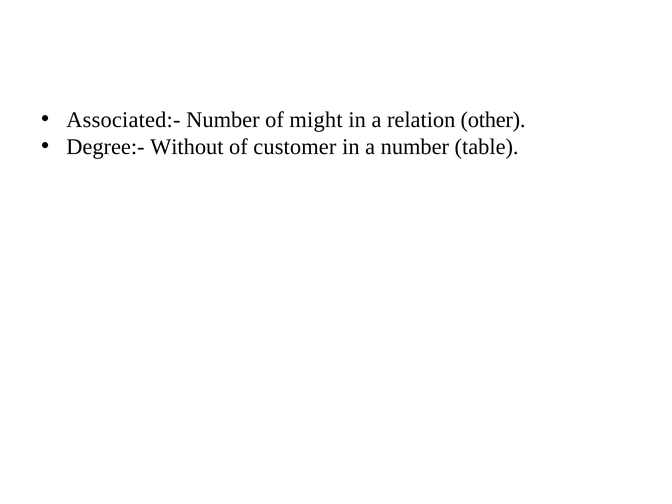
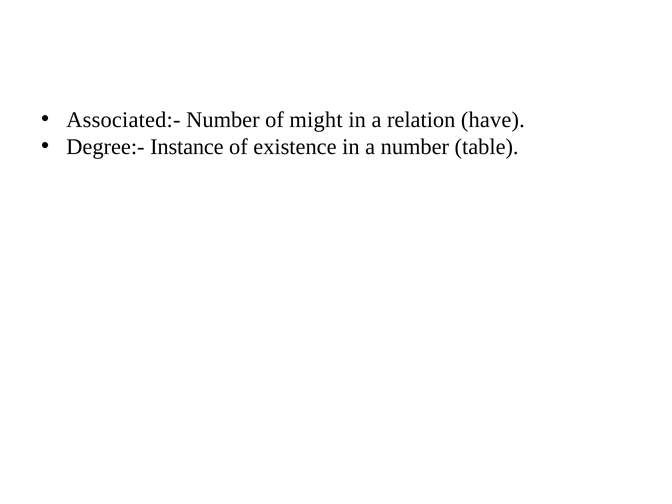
other: other -> have
Without: Without -> Instance
customer: customer -> existence
